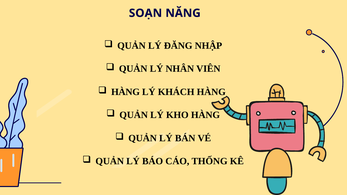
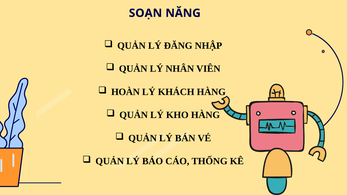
HÀNG at (126, 92): HÀNG -> HOÀN
